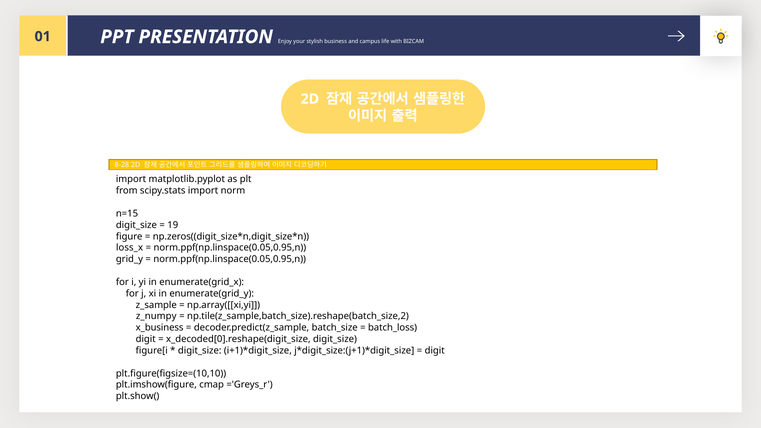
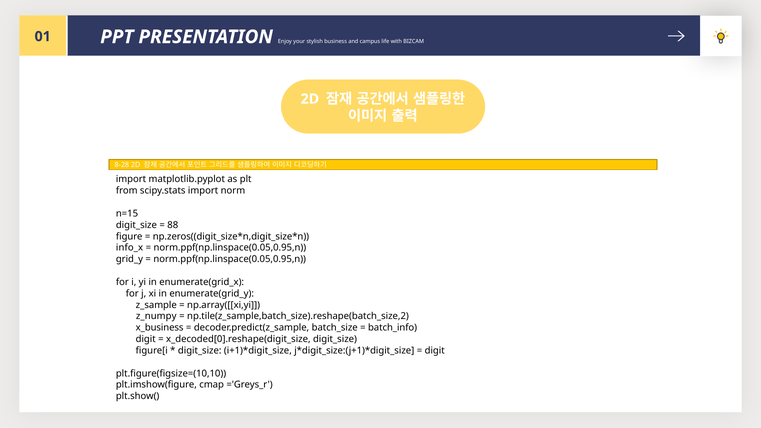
19: 19 -> 88
loss_x: loss_x -> info_x
batch_loss: batch_loss -> batch_info
